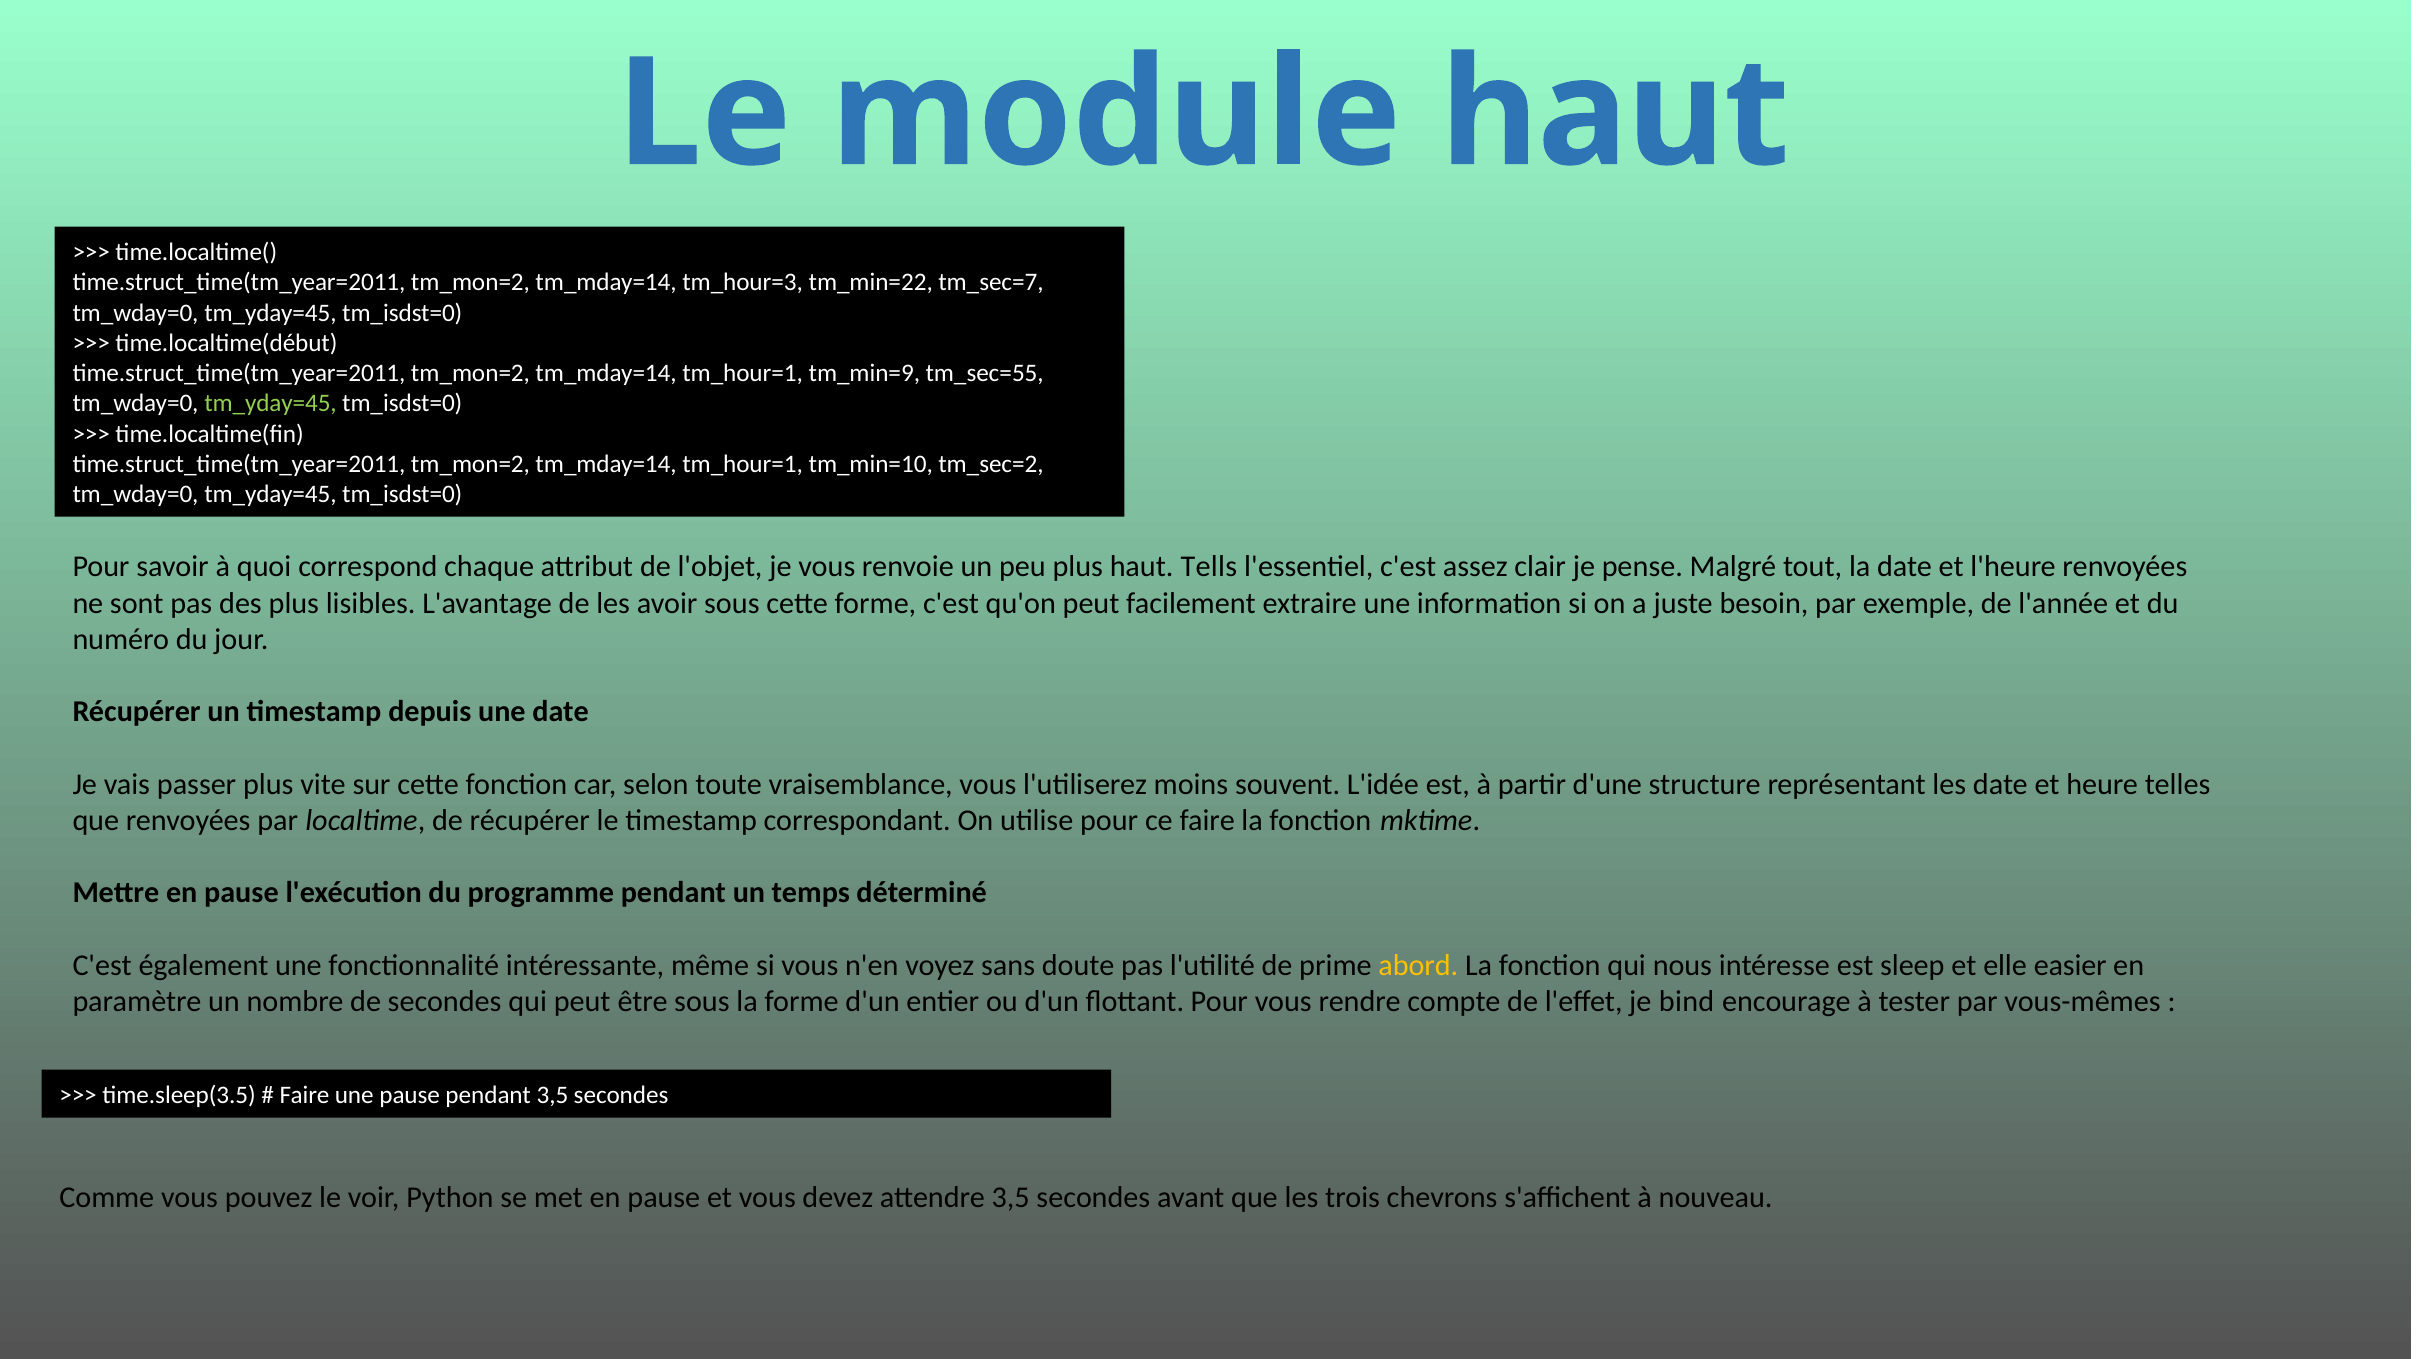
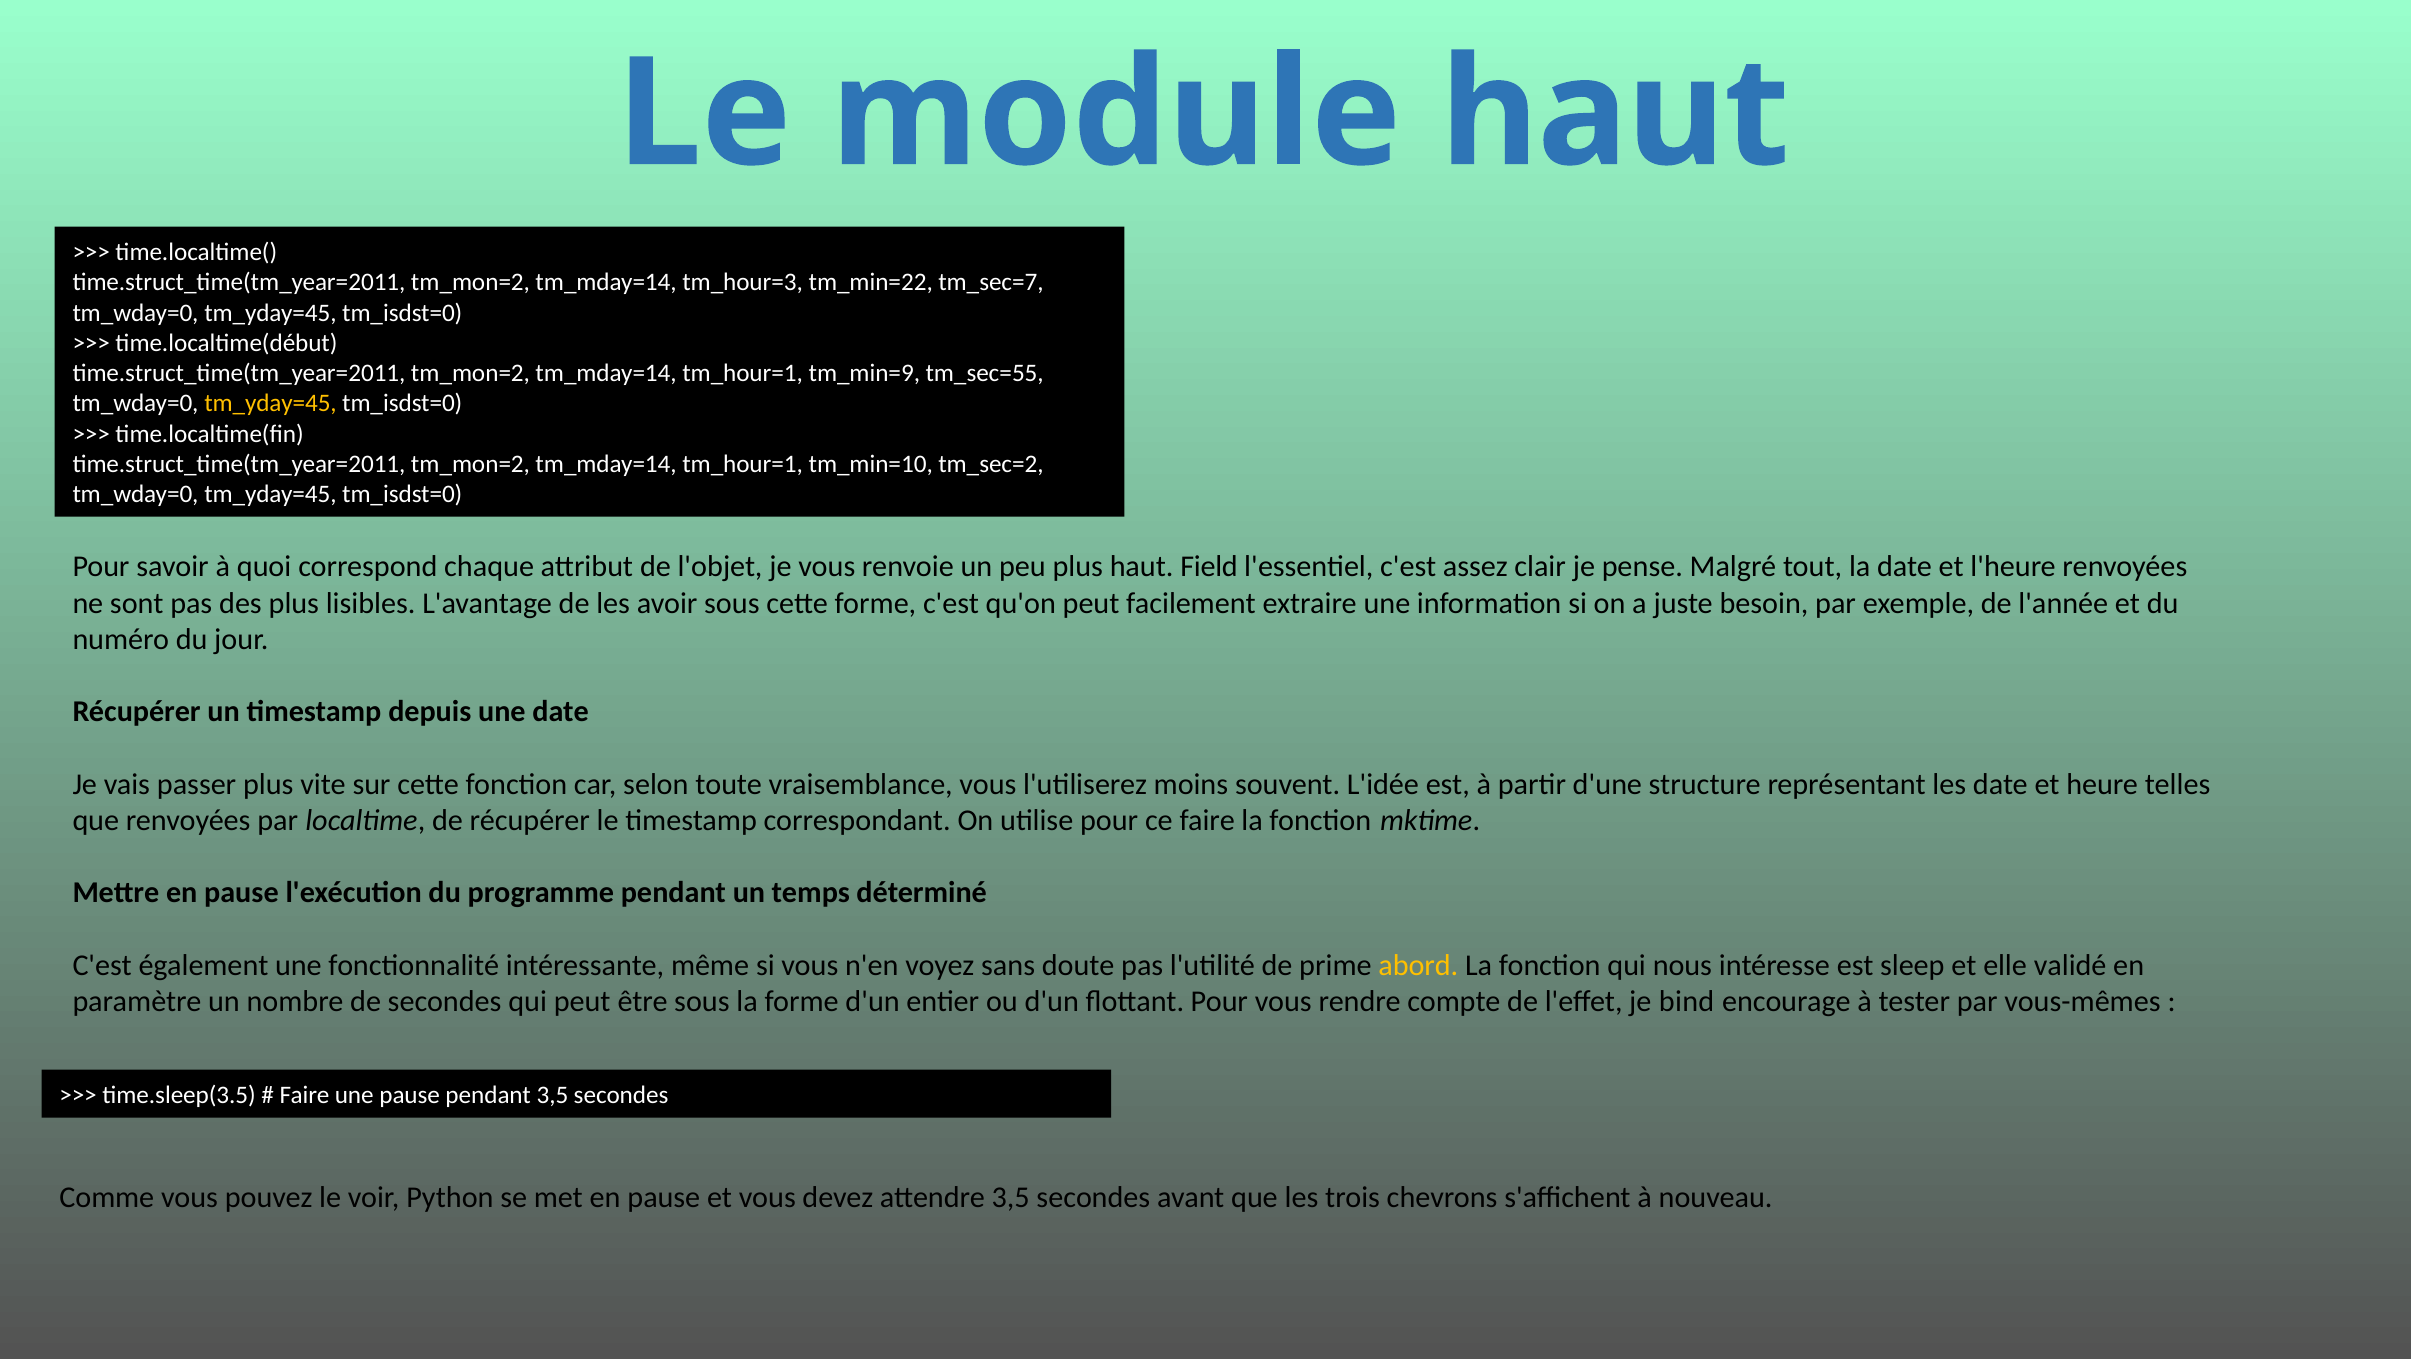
tm_yday=45 at (270, 404) colour: light green -> yellow
Tells: Tells -> Field
easier: easier -> validé
